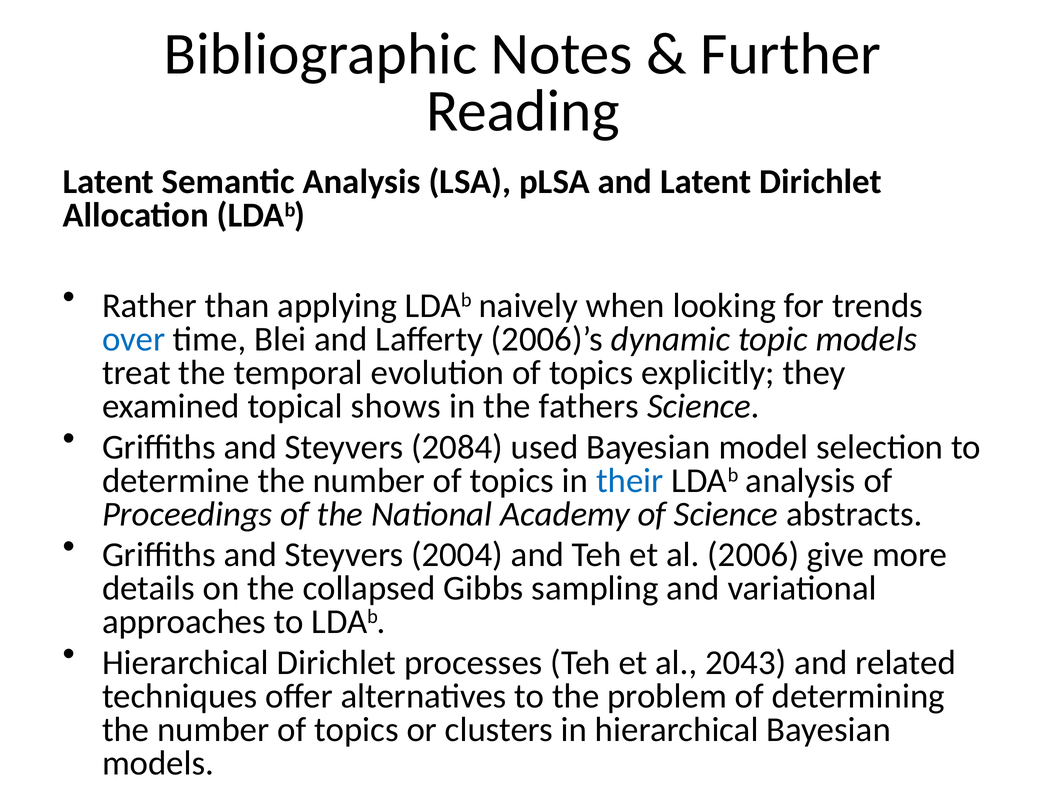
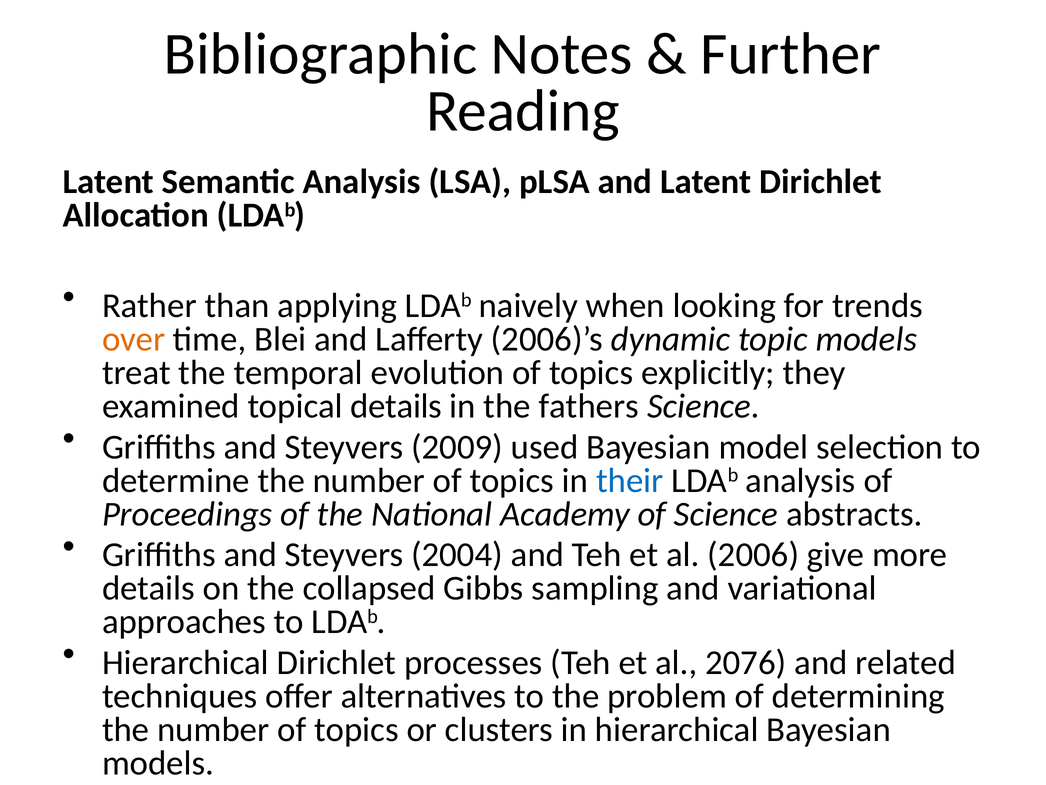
over colour: blue -> orange
topical shows: shows -> details
2084: 2084 -> 2009
2043: 2043 -> 2076
